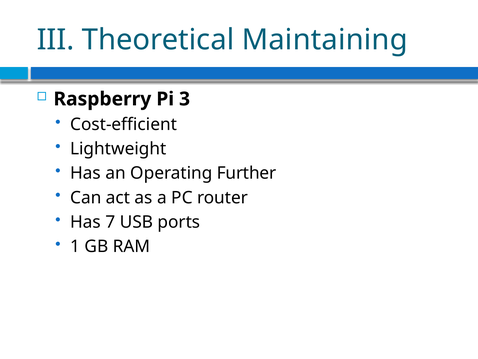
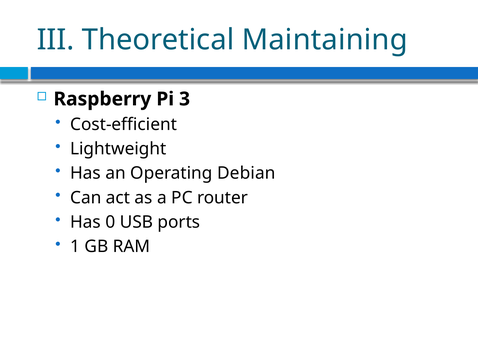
Further: Further -> Debian
7: 7 -> 0
